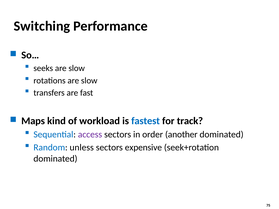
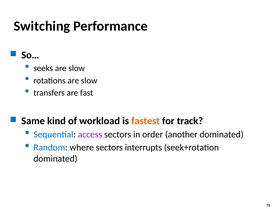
Maps: Maps -> Same
fastest colour: blue -> orange
unless: unless -> where
expensive: expensive -> interrupts
